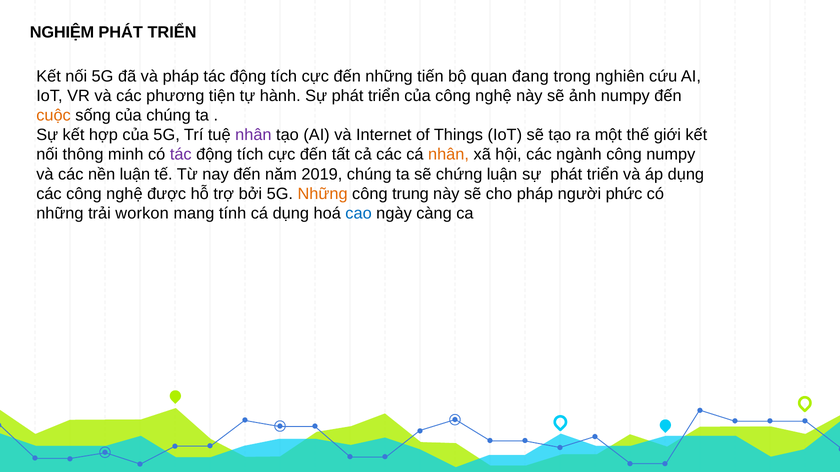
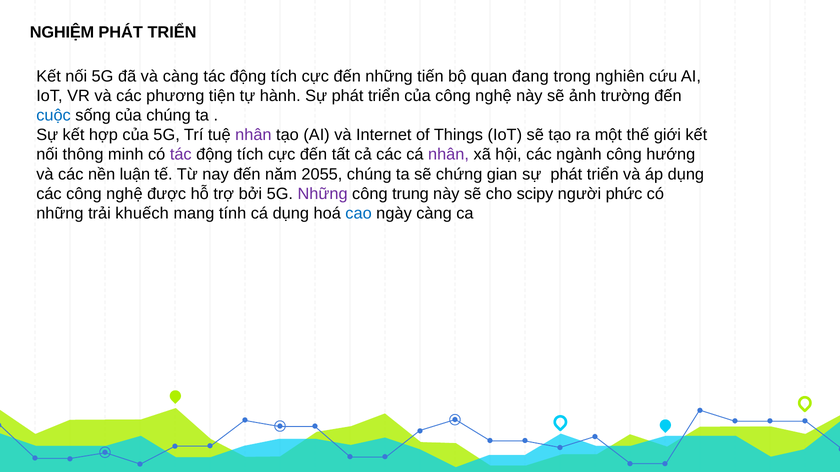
và pháp: pháp -> càng
ảnh numpy: numpy -> trường
cuộc colour: orange -> blue
nhân at (449, 155) colour: orange -> purple
công numpy: numpy -> hướng
2019: 2019 -> 2055
chứng luận: luận -> gian
Những at (323, 194) colour: orange -> purple
cho pháp: pháp -> scipy
workon: workon -> khuếch
